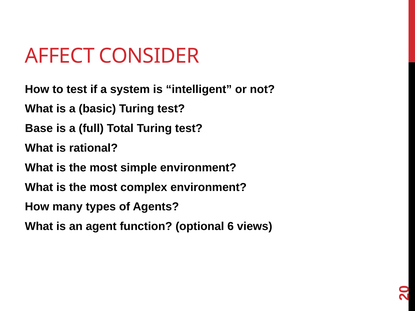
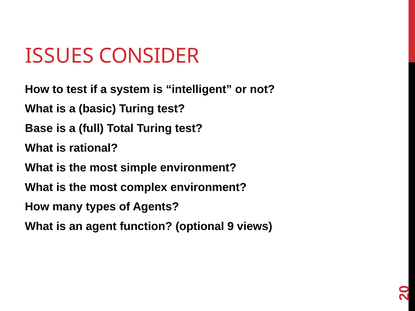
AFFECT: AFFECT -> ISSUES
6: 6 -> 9
